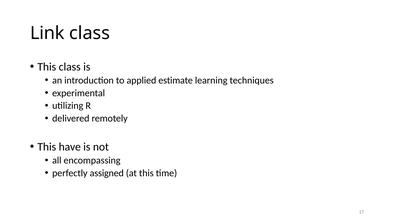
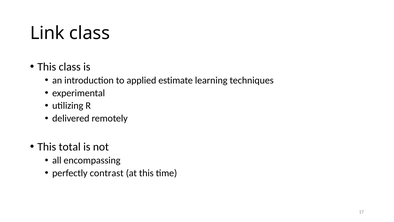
have: have -> total
assigned: assigned -> contrast
